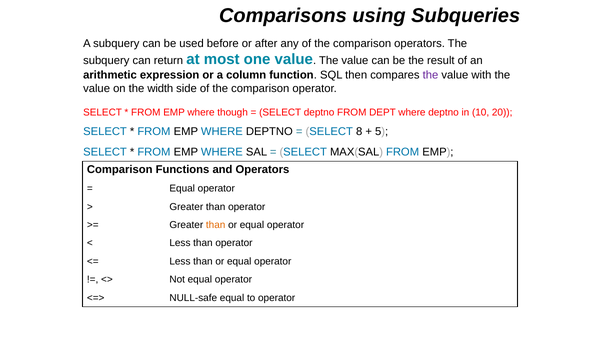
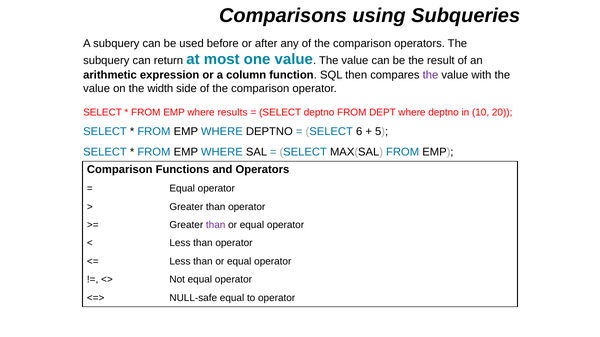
though: though -> results
8: 8 -> 6
than at (216, 225) colour: orange -> purple
